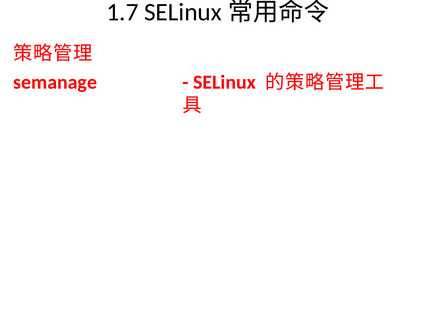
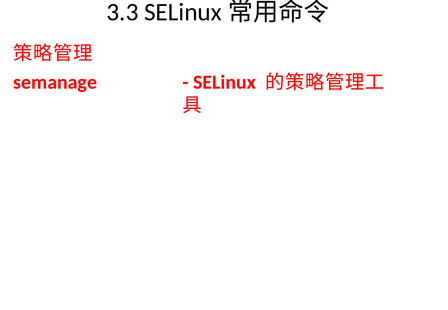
1.7: 1.7 -> 3.3
